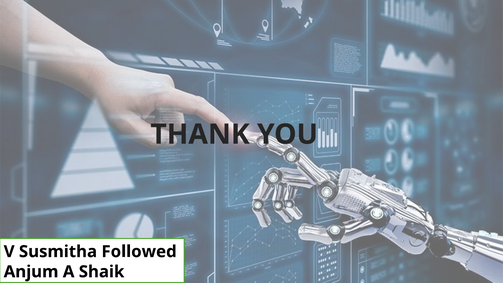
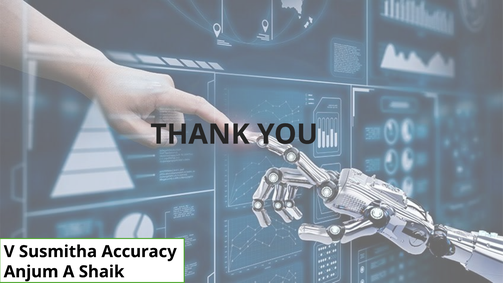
Followed: Followed -> Accuracy
